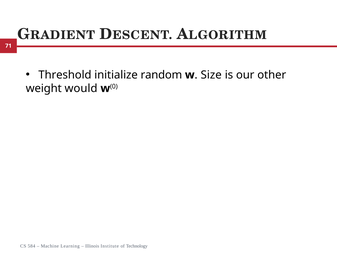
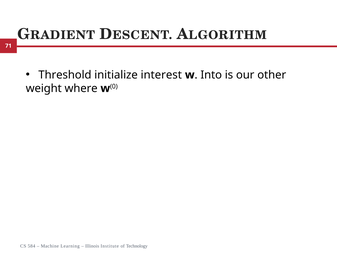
random: random -> interest
Size: Size -> Into
would: would -> where
